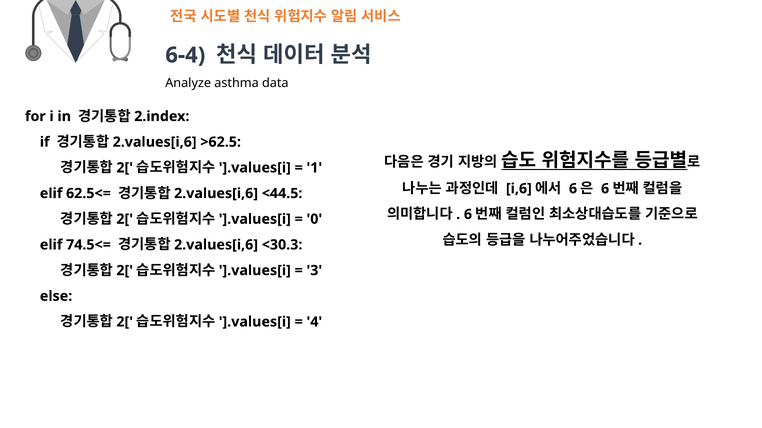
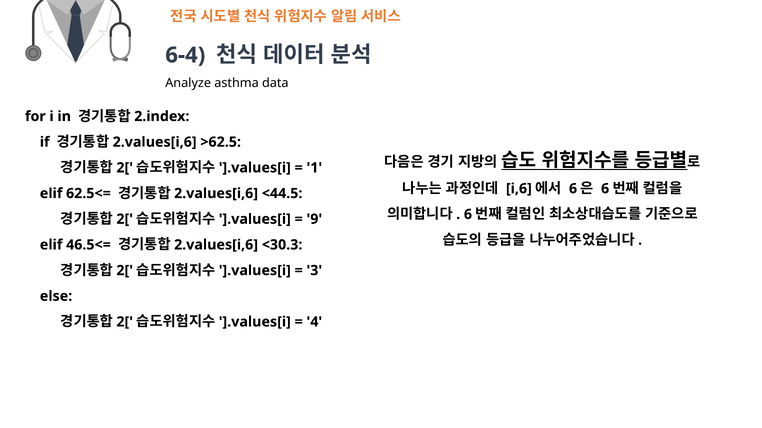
0: 0 -> 9
74.5<=: 74.5<= -> 46.5<=
